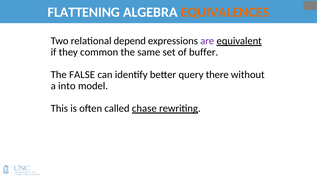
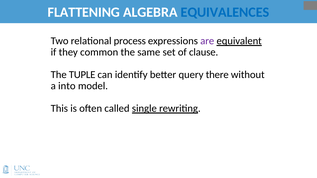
EQUIVALENCES colour: orange -> blue
depend: depend -> process
buffer: buffer -> clause
FALSE: FALSE -> TUPLE
chase: chase -> single
